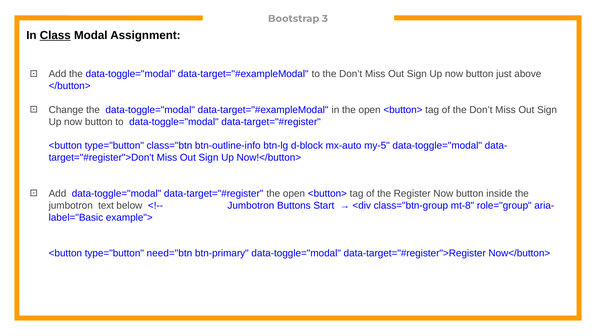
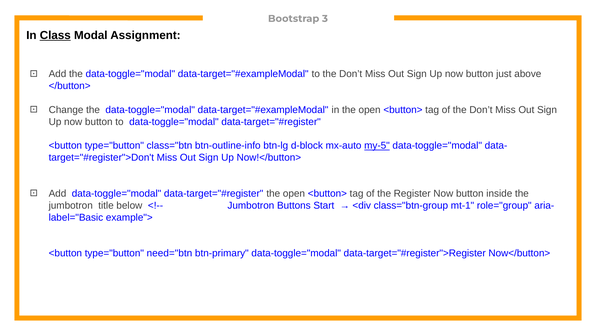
my-5 underline: none -> present
text: text -> title
mt-8: mt-8 -> mt-1
